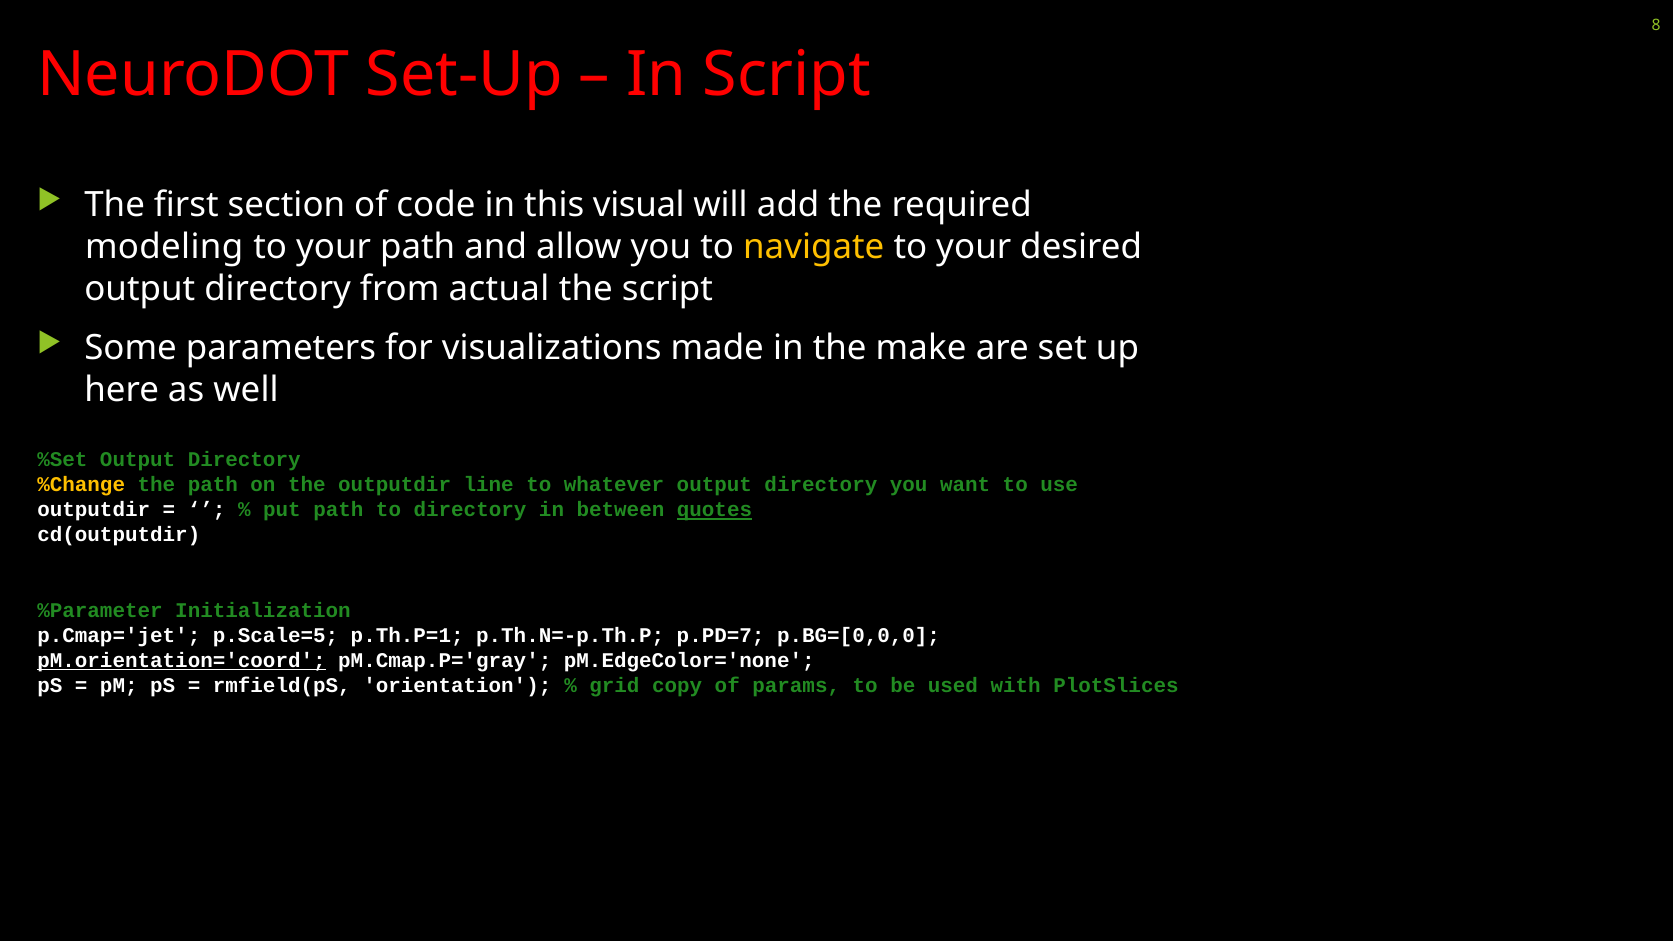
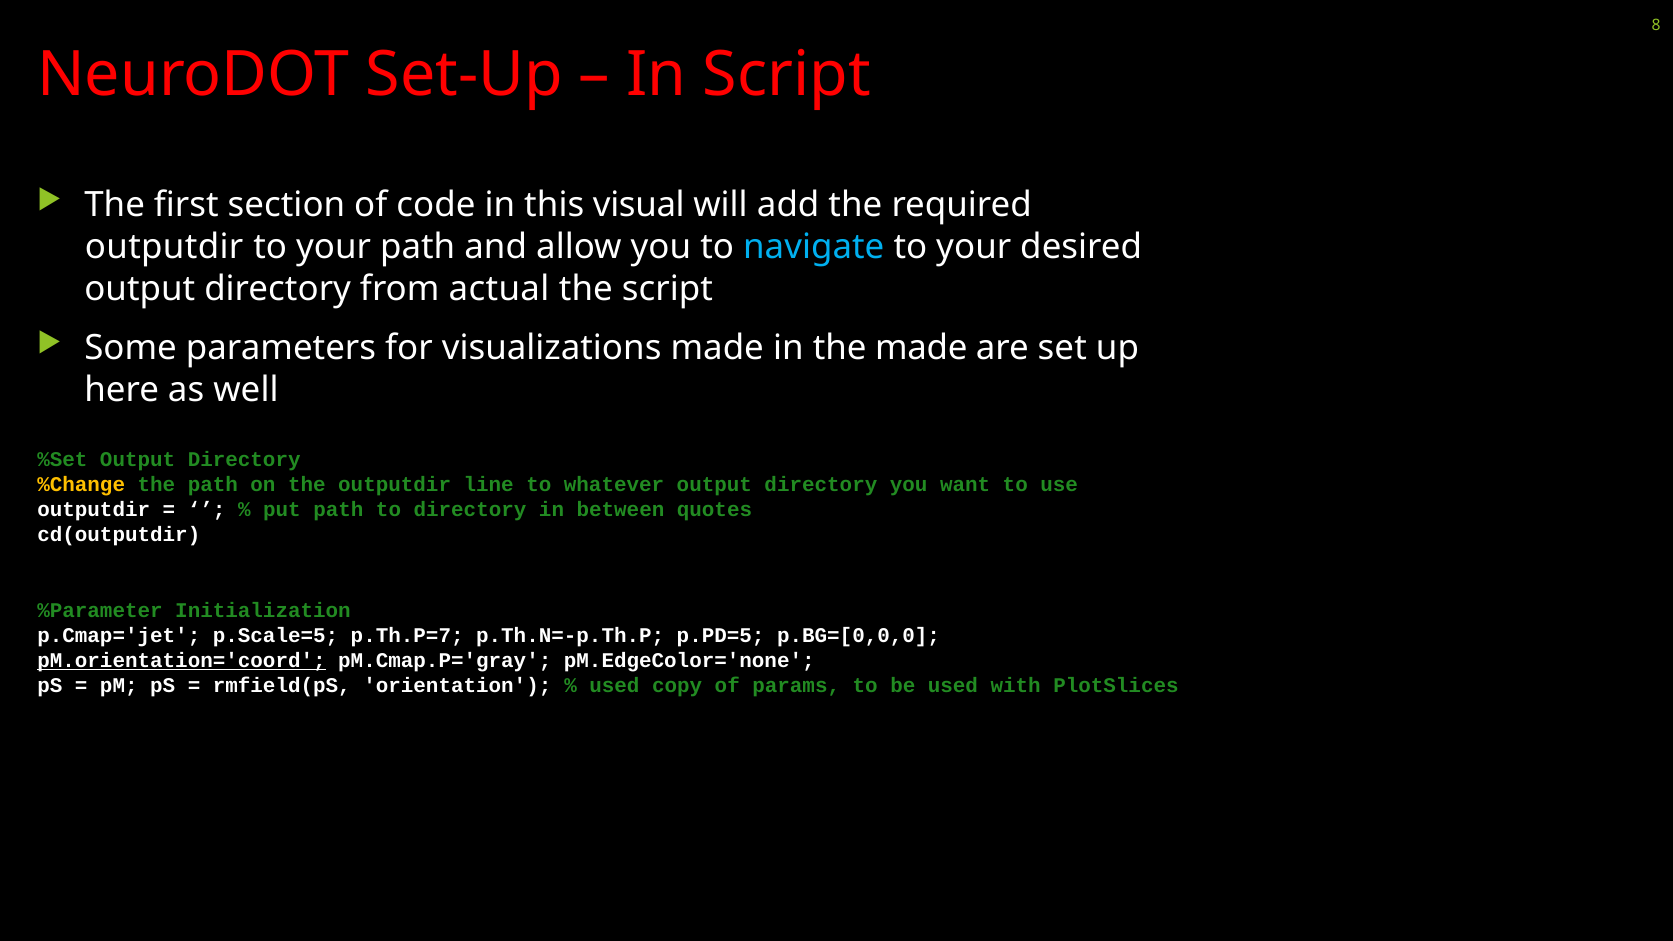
modeling at (164, 247): modeling -> outputdir
navigate colour: yellow -> light blue
the make: make -> made
quotes underline: present -> none
p.Th.P=1: p.Th.P=1 -> p.Th.P=7
p.PD=7: p.PD=7 -> p.PD=5
grid at (614, 686): grid -> used
